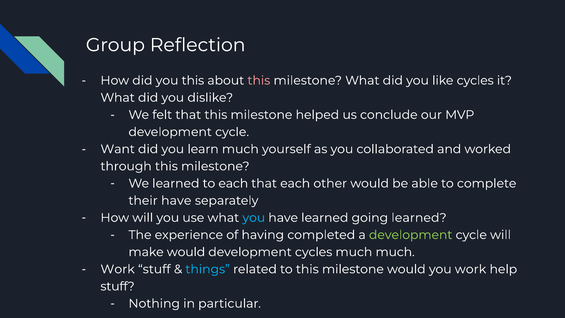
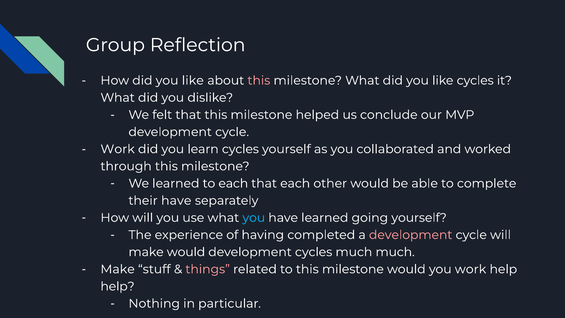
How did you this: this -> like
Want at (118, 149): Want -> Work
learn much: much -> cycles
going learned: learned -> yourself
development at (411, 235) colour: light green -> pink
Work at (118, 269): Work -> Make
things colour: light blue -> pink
stuff at (118, 286): stuff -> help
